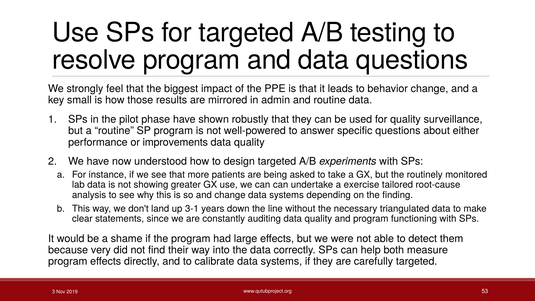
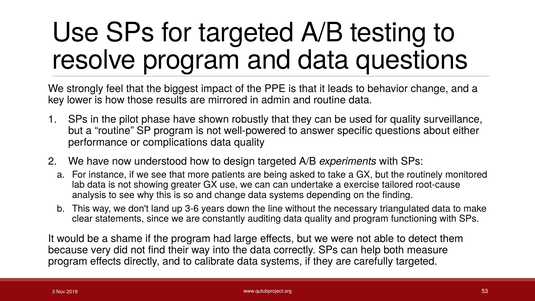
small: small -> lower
improvements: improvements -> complications
3-1: 3-1 -> 3-6
